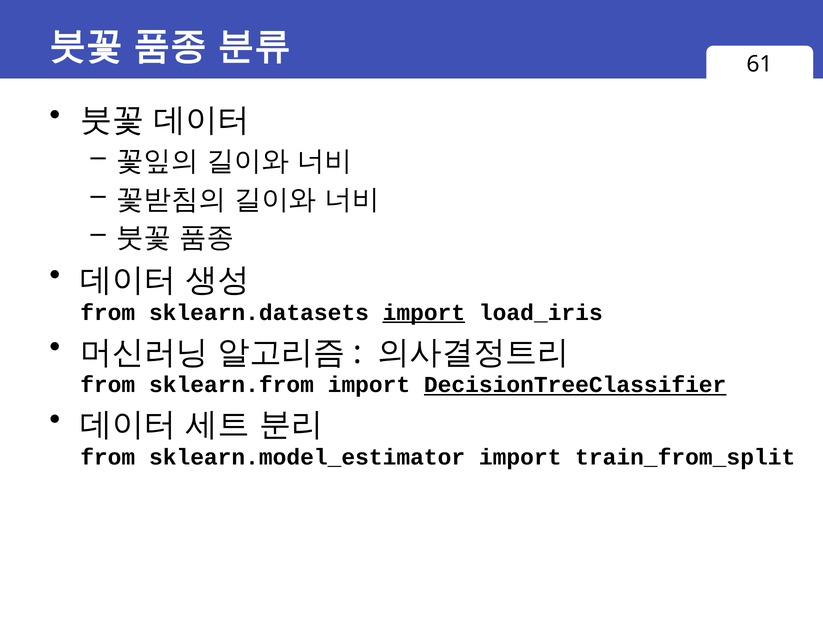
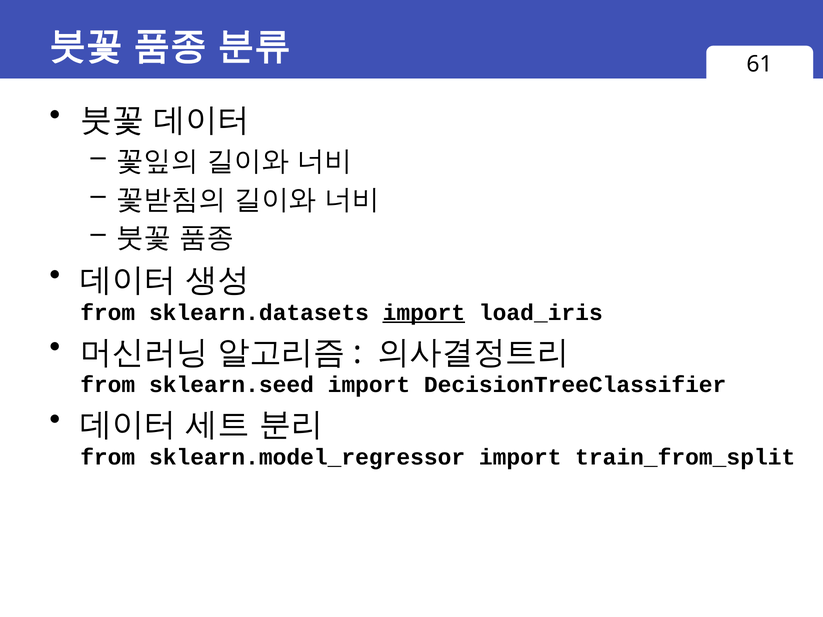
sklearn.from: sklearn.from -> sklearn.seed
DecisionTreeClassifier underline: present -> none
sklearn.model_estimator: sklearn.model_estimator -> sklearn.model_regressor
